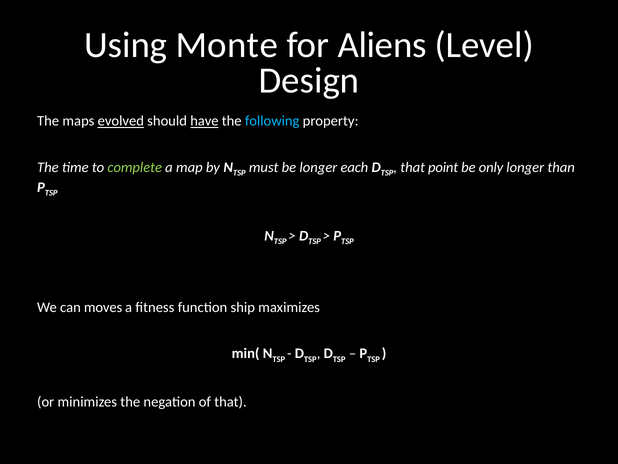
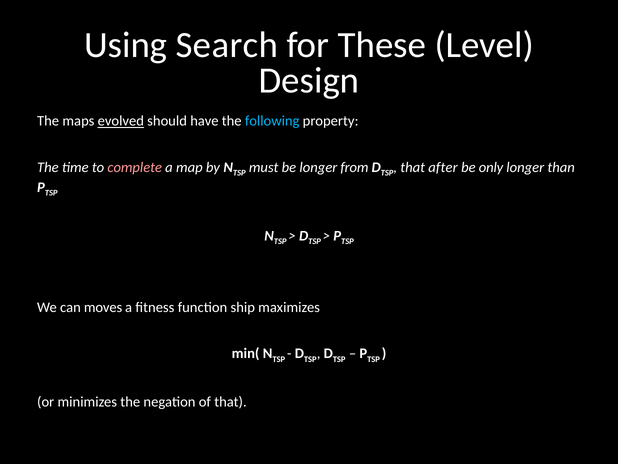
Monte: Monte -> Search
Aliens: Aliens -> These
have underline: present -> none
complete colour: light green -> pink
each: each -> from
point: point -> after
